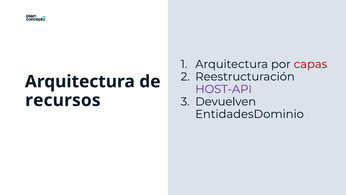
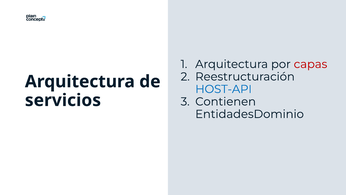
HOST-API colour: purple -> blue
recursos: recursos -> servicios
Devuelven: Devuelven -> Contienen
